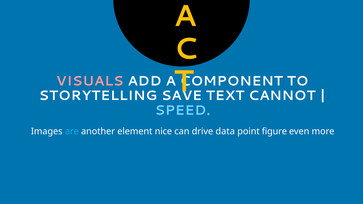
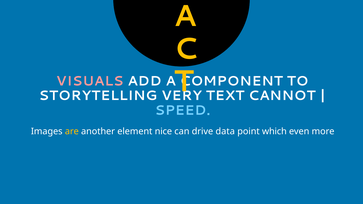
SAVE: SAVE -> VERY
are colour: light blue -> yellow
figure: figure -> which
